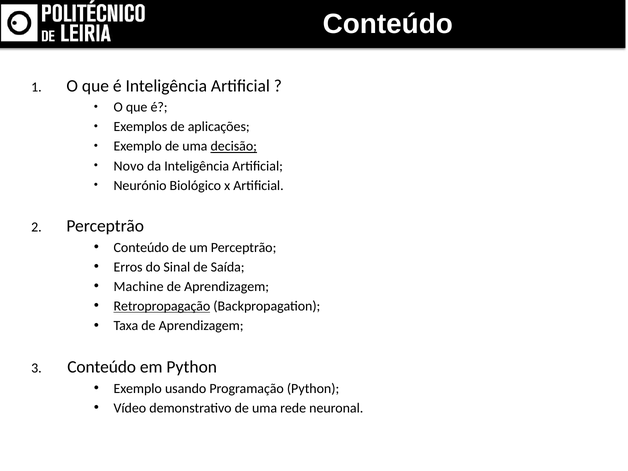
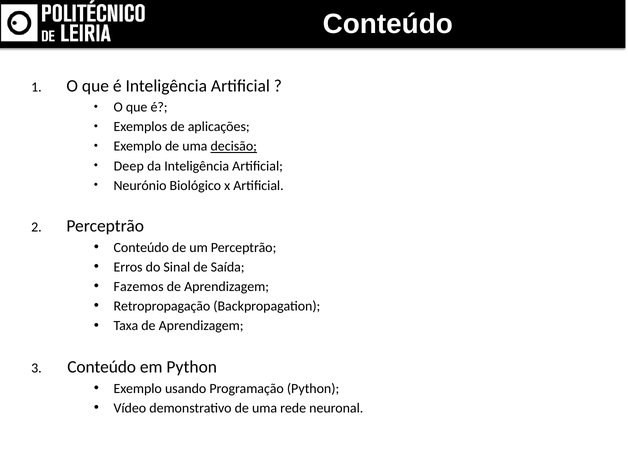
Novo: Novo -> Deep
Machine: Machine -> Fazemos
Retropropagação underline: present -> none
